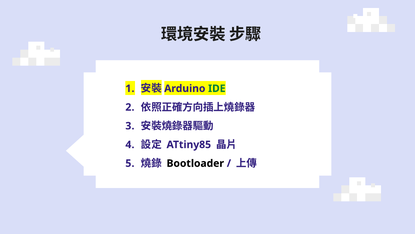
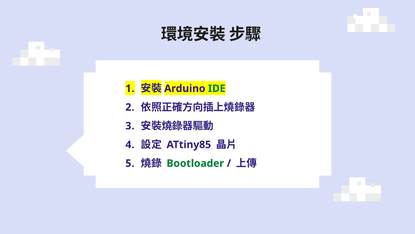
Bootloader colour: black -> green
